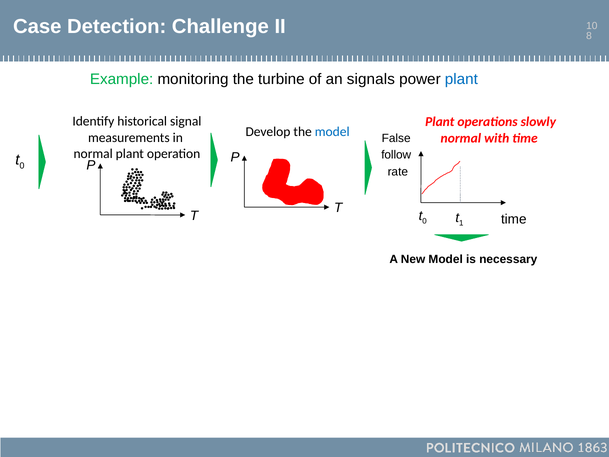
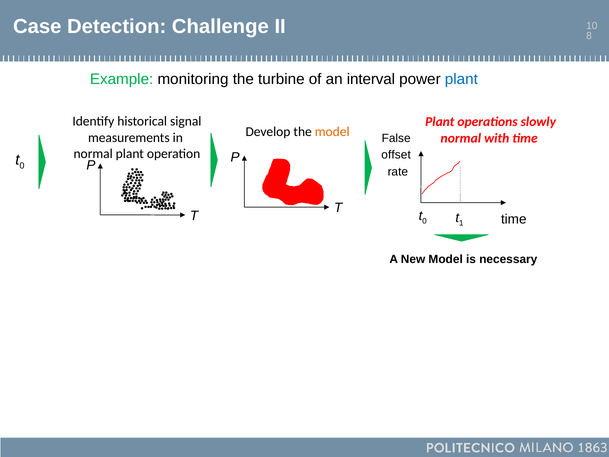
signals: signals -> interval
model at (332, 132) colour: blue -> orange
follow: follow -> offset
